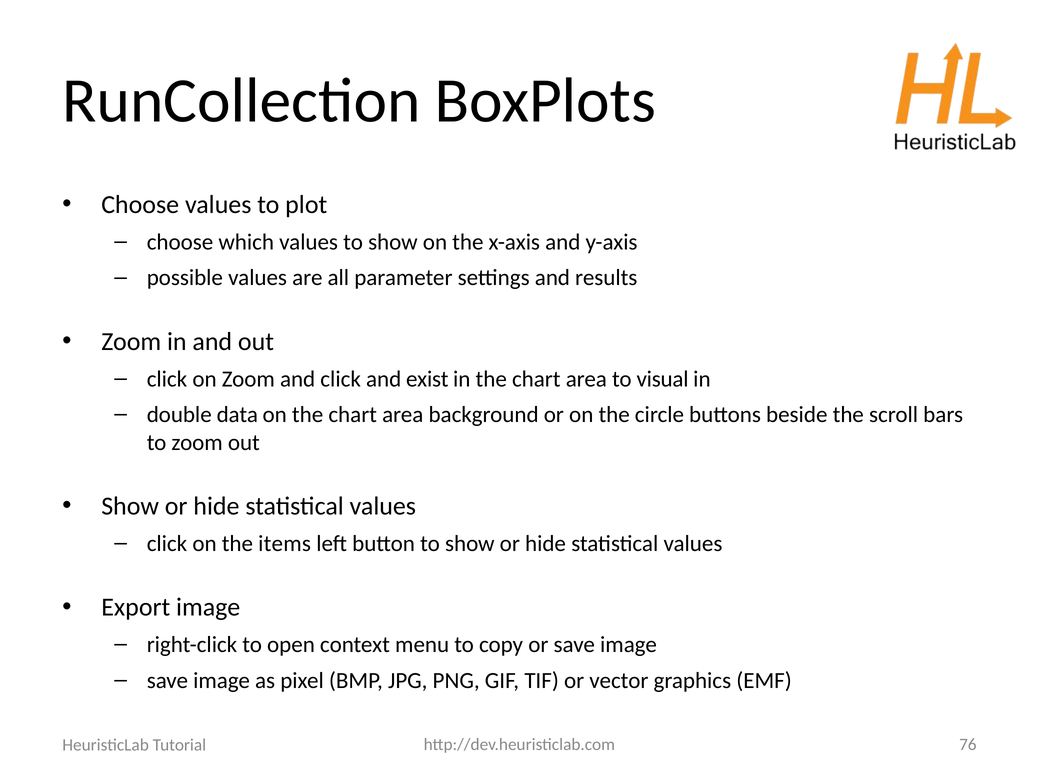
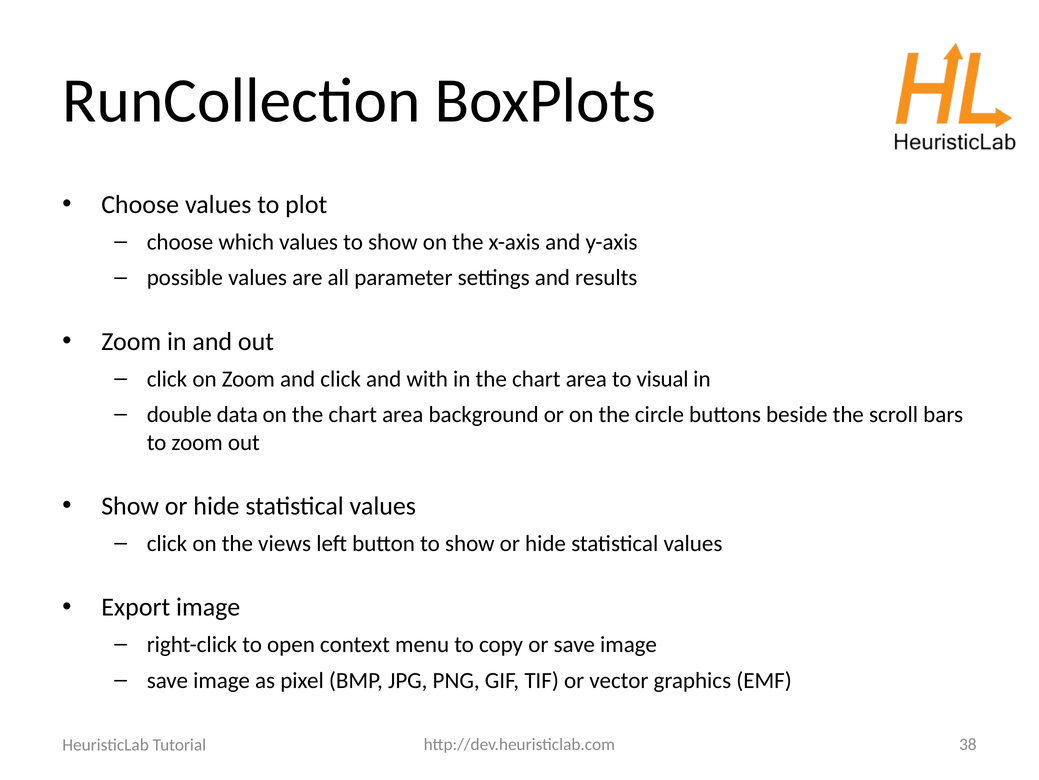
exist: exist -> with
items: items -> views
76: 76 -> 38
